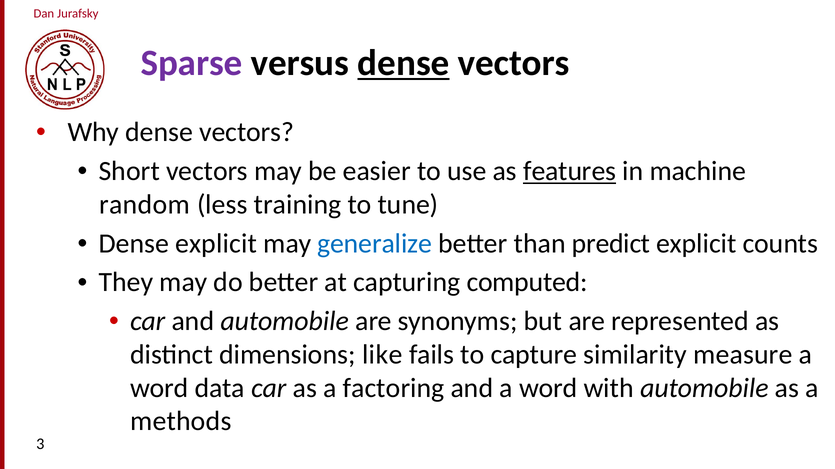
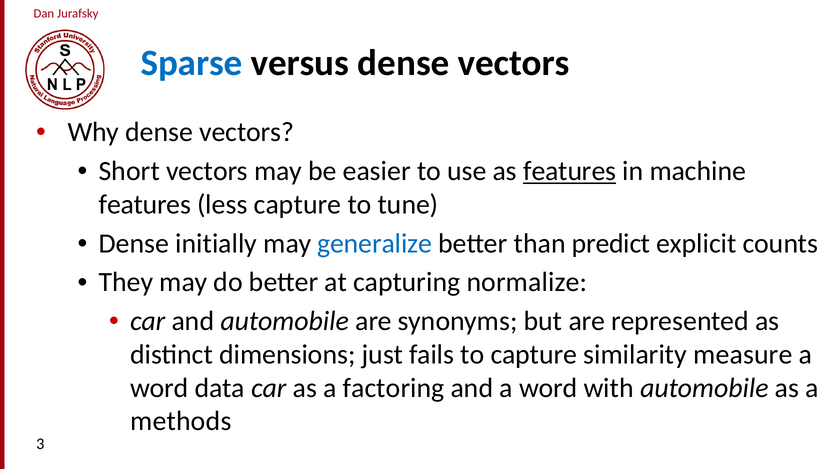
Sparse colour: purple -> blue
dense at (403, 63) underline: present -> none
random at (145, 205): random -> features
less training: training -> capture
Dense explicit: explicit -> initially
computed: computed -> normalize
like: like -> just
